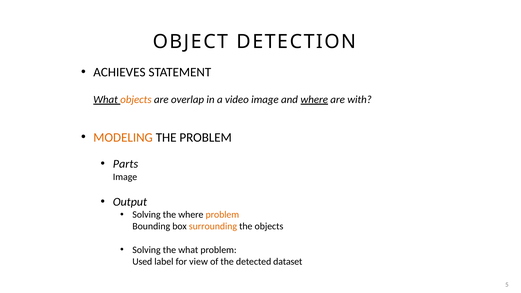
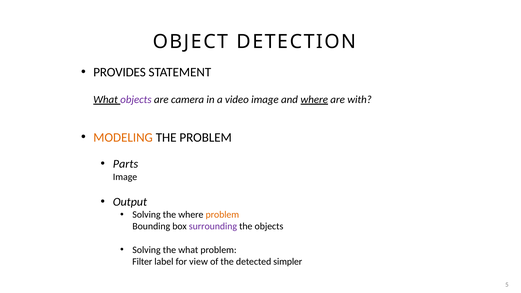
ACHIEVES: ACHIEVES -> PROVIDES
objects at (136, 100) colour: orange -> purple
overlap: overlap -> camera
surrounding colour: orange -> purple
Used: Used -> Filter
dataset: dataset -> simpler
